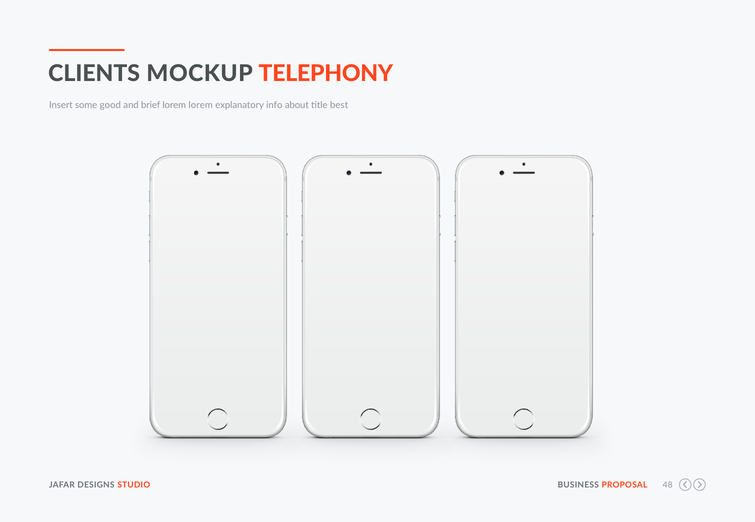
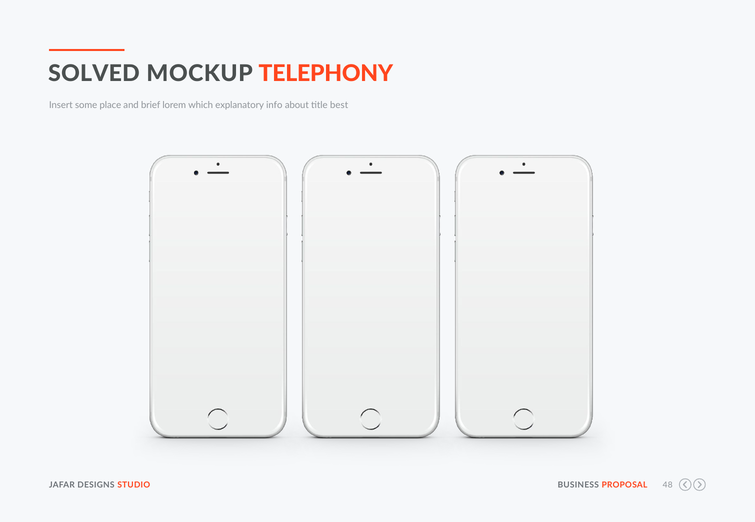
CLIENTS: CLIENTS -> SOLVED
good: good -> place
lorem lorem: lorem -> which
